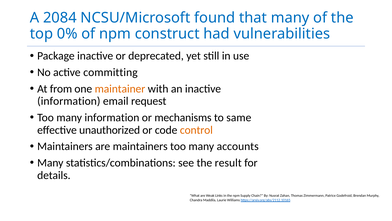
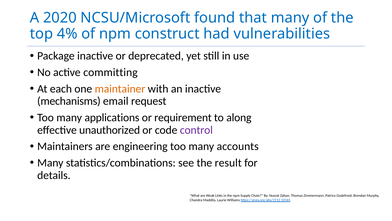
2084: 2084 -> 2020
0%: 0% -> 4%
from: from -> each
information at (69, 101): information -> mechanisms
many information: information -> applications
mechanisms: mechanisms -> requirement
same: same -> along
control colour: orange -> purple
are maintainers: maintainers -> engineering
